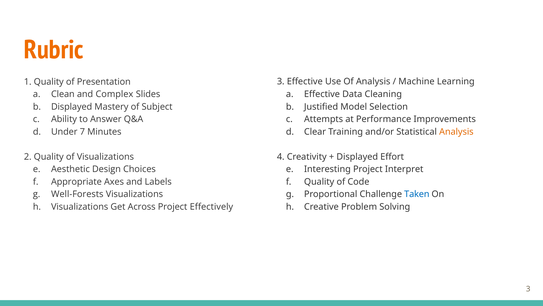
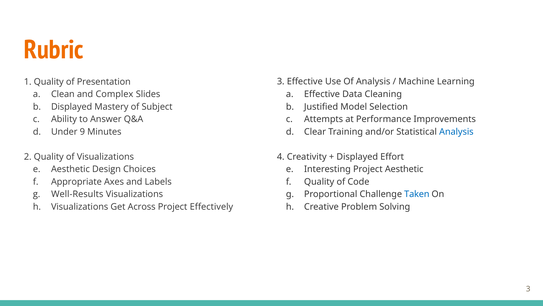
7: 7 -> 9
Analysis at (456, 131) colour: orange -> blue
Project Interpret: Interpret -> Aesthetic
Well-Forests: Well-Forests -> Well-Results
